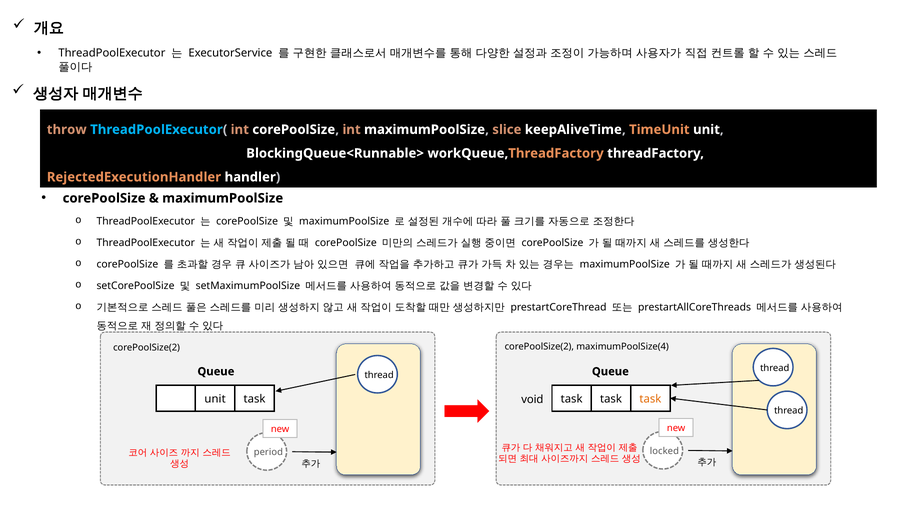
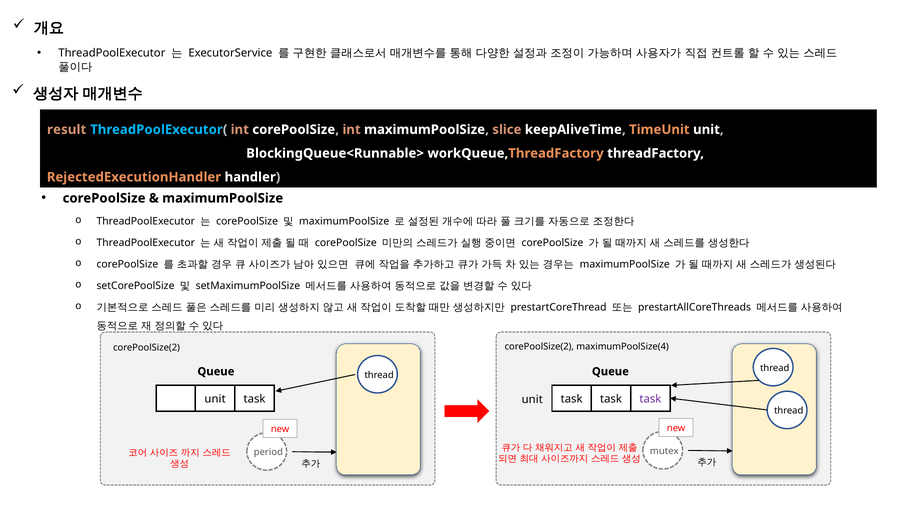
throw: throw -> result
task at (650, 399) colour: orange -> purple
void at (532, 399): void -> unit
locked: locked -> mutex
